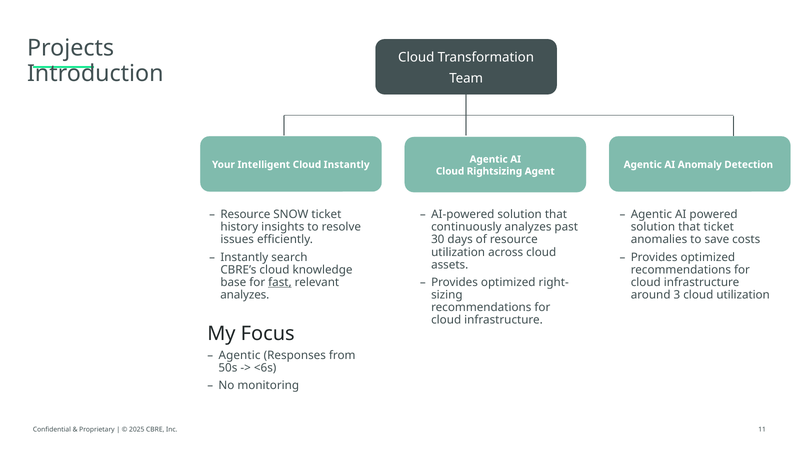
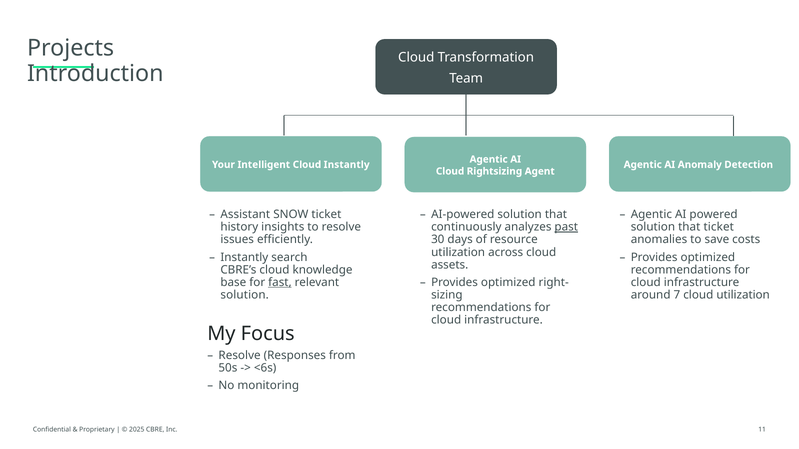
Resource at (245, 215): Resource -> Assistant
past underline: none -> present
3: 3 -> 7
analyzes at (245, 295): analyzes -> solution
Agentic at (240, 356): Agentic -> Resolve
